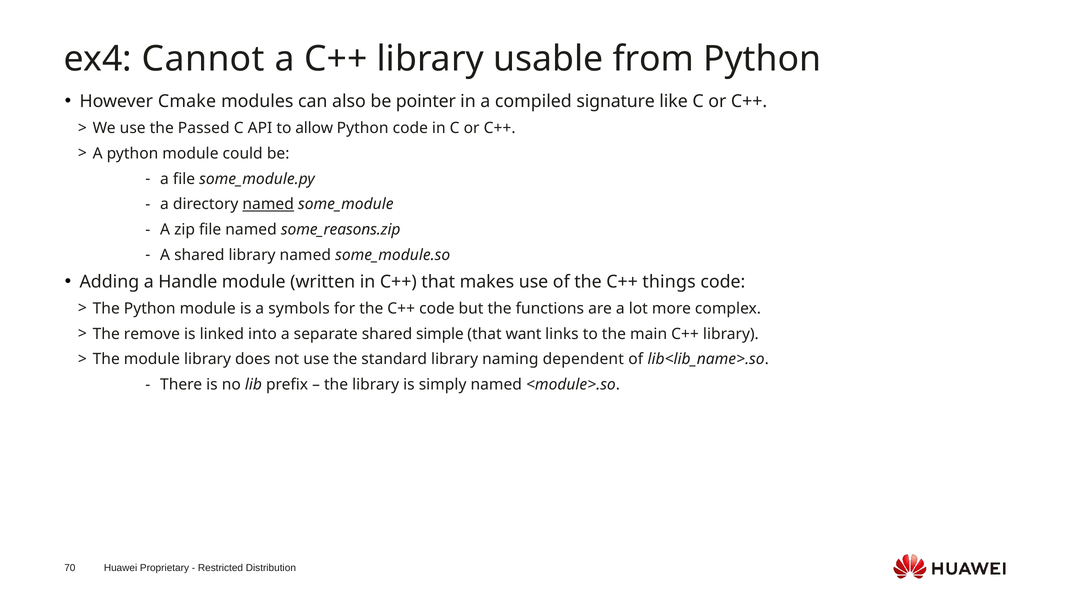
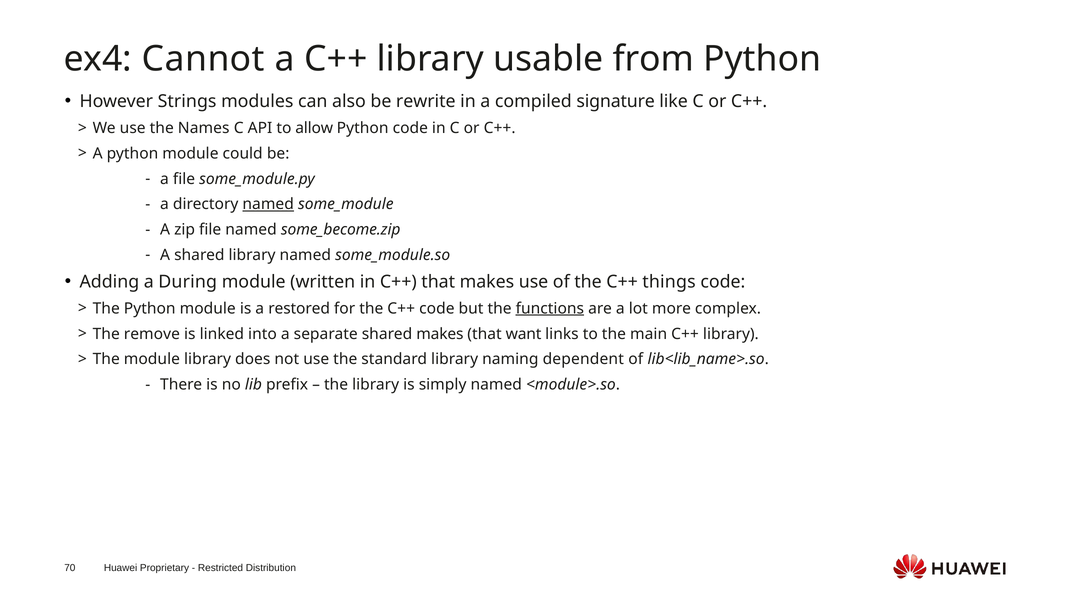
Cmake: Cmake -> Strings
pointer: pointer -> rewrite
Passed: Passed -> Names
some_reasons.zip: some_reasons.zip -> some_become.zip
Handle: Handle -> During
symbols: symbols -> restored
functions underline: none -> present
shared simple: simple -> makes
